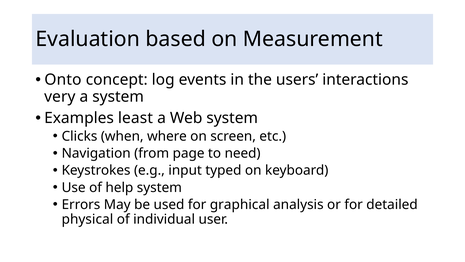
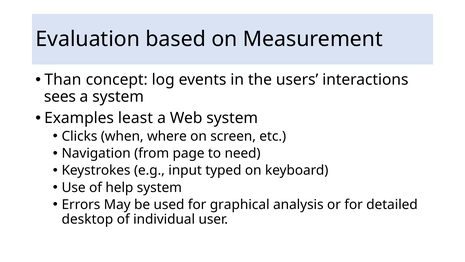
Onto: Onto -> Than
very: very -> sees
physical: physical -> desktop
